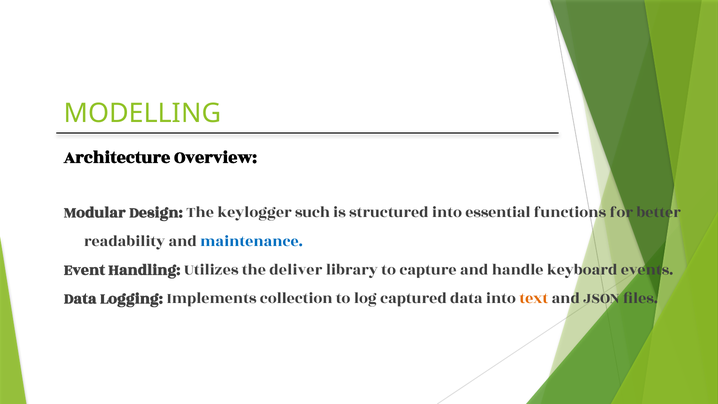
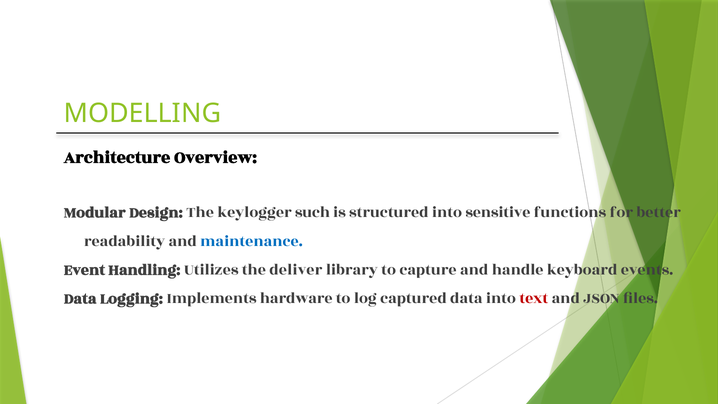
essential: essential -> sensitive
collection: collection -> hardware
text colour: orange -> red
